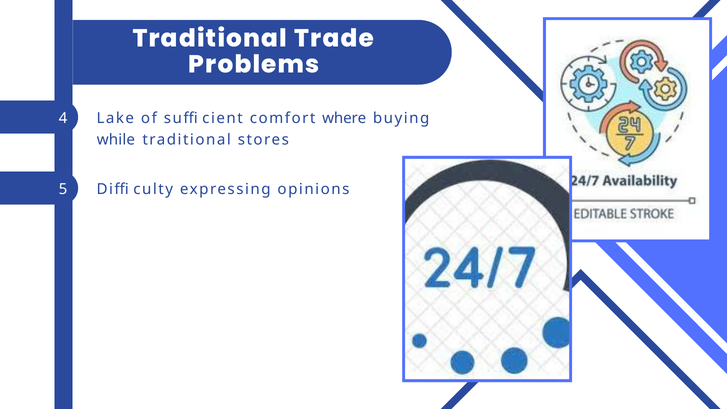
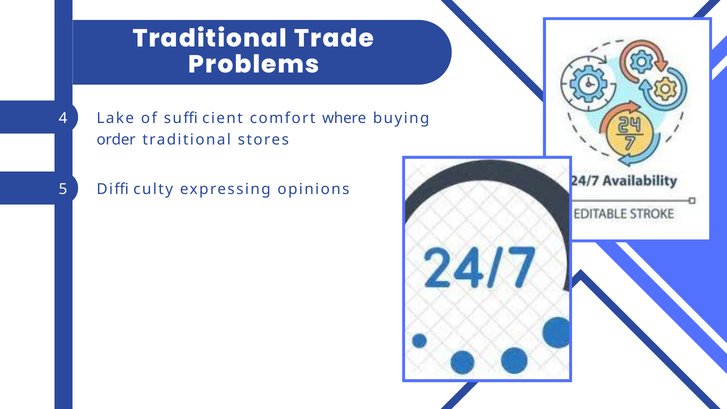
while: while -> order
